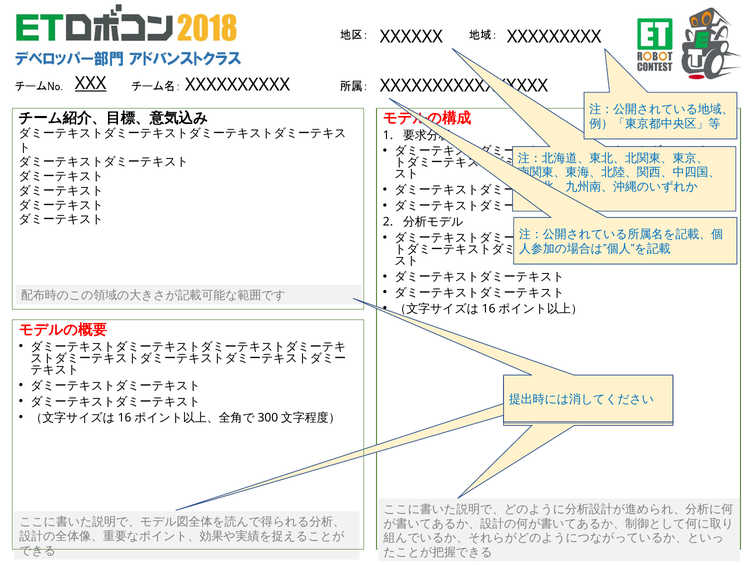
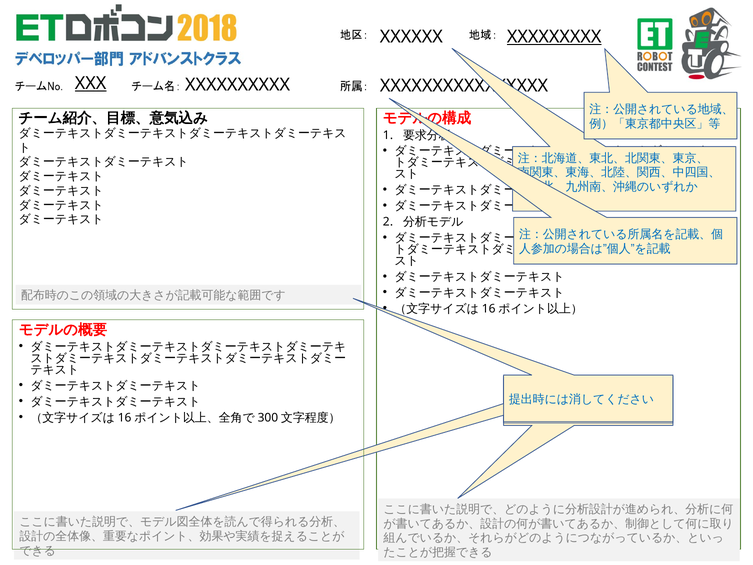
XXXXXXXXX underline: none -> present
